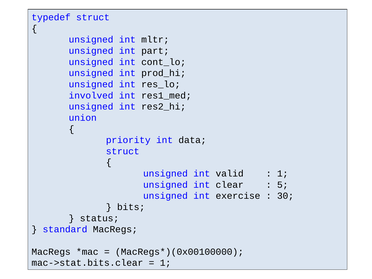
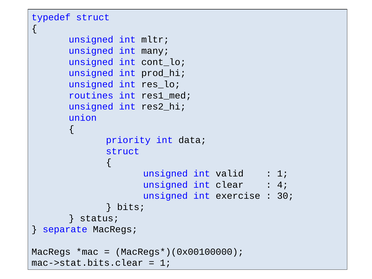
part: part -> many
involved: involved -> routines
5: 5 -> 4
standard: standard -> separate
